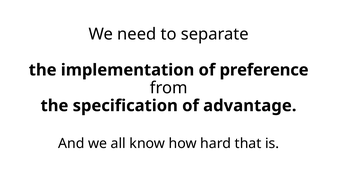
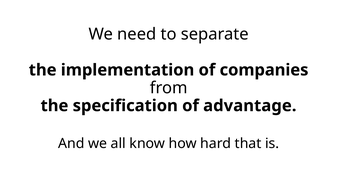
preference: preference -> companies
